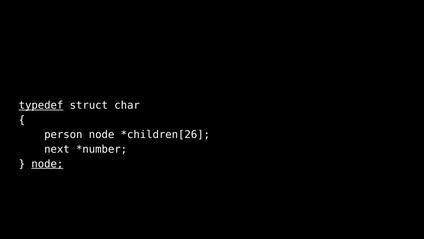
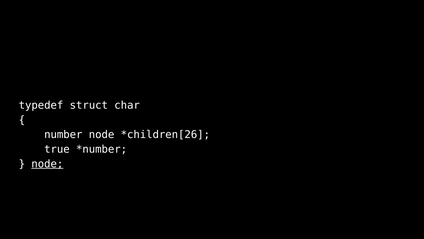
typedef underline: present -> none
person: person -> number
next: next -> true
